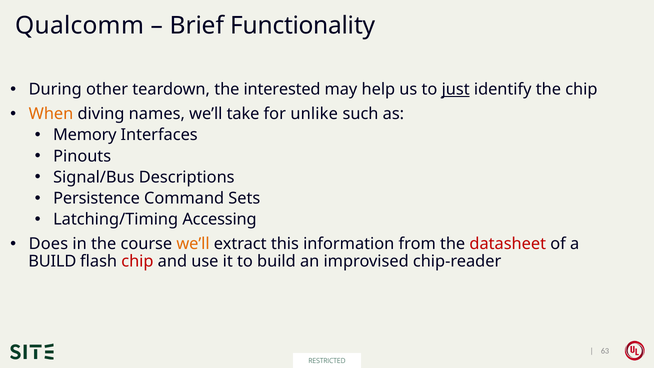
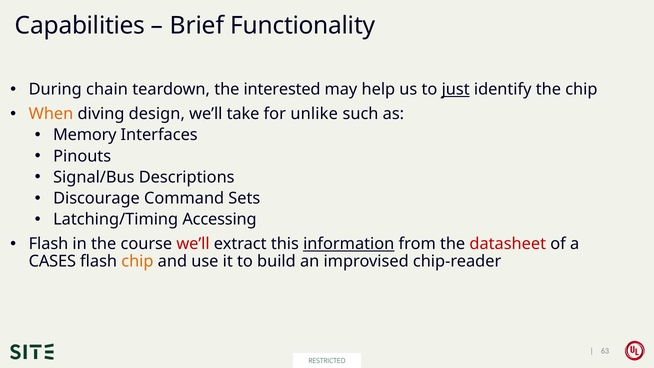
Qualcomm: Qualcomm -> Capabilities
other: other -> chain
names: names -> design
Persistence: Persistence -> Discourage
Does at (48, 244): Does -> Flash
we’ll at (193, 244) colour: orange -> red
information underline: none -> present
BUILD at (52, 261): BUILD -> CASES
chip at (137, 261) colour: red -> orange
